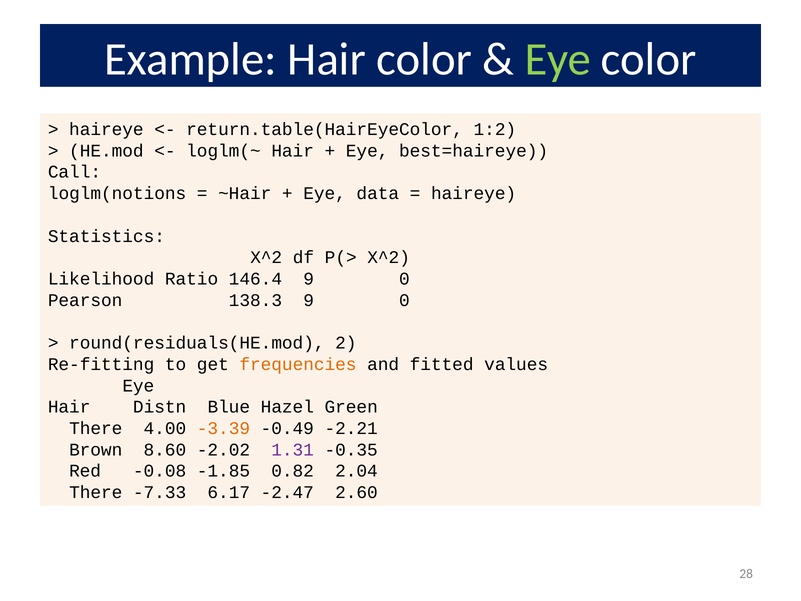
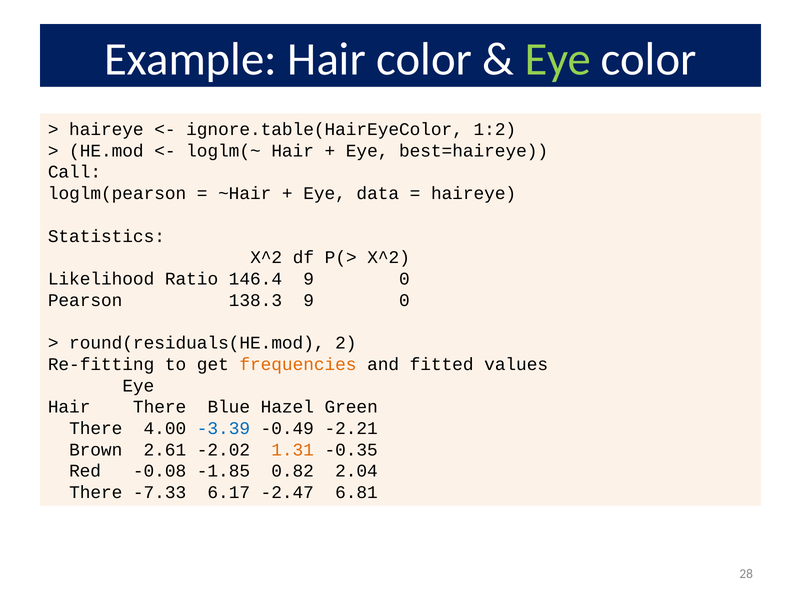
return.table(HairEyeColor: return.table(HairEyeColor -> ignore.table(HairEyeColor
loglm(notions: loglm(notions -> loglm(pearson
Hair Distn: Distn -> There
-3.39 colour: orange -> blue
8.60: 8.60 -> 2.61
1.31 colour: purple -> orange
2.60: 2.60 -> 6.81
